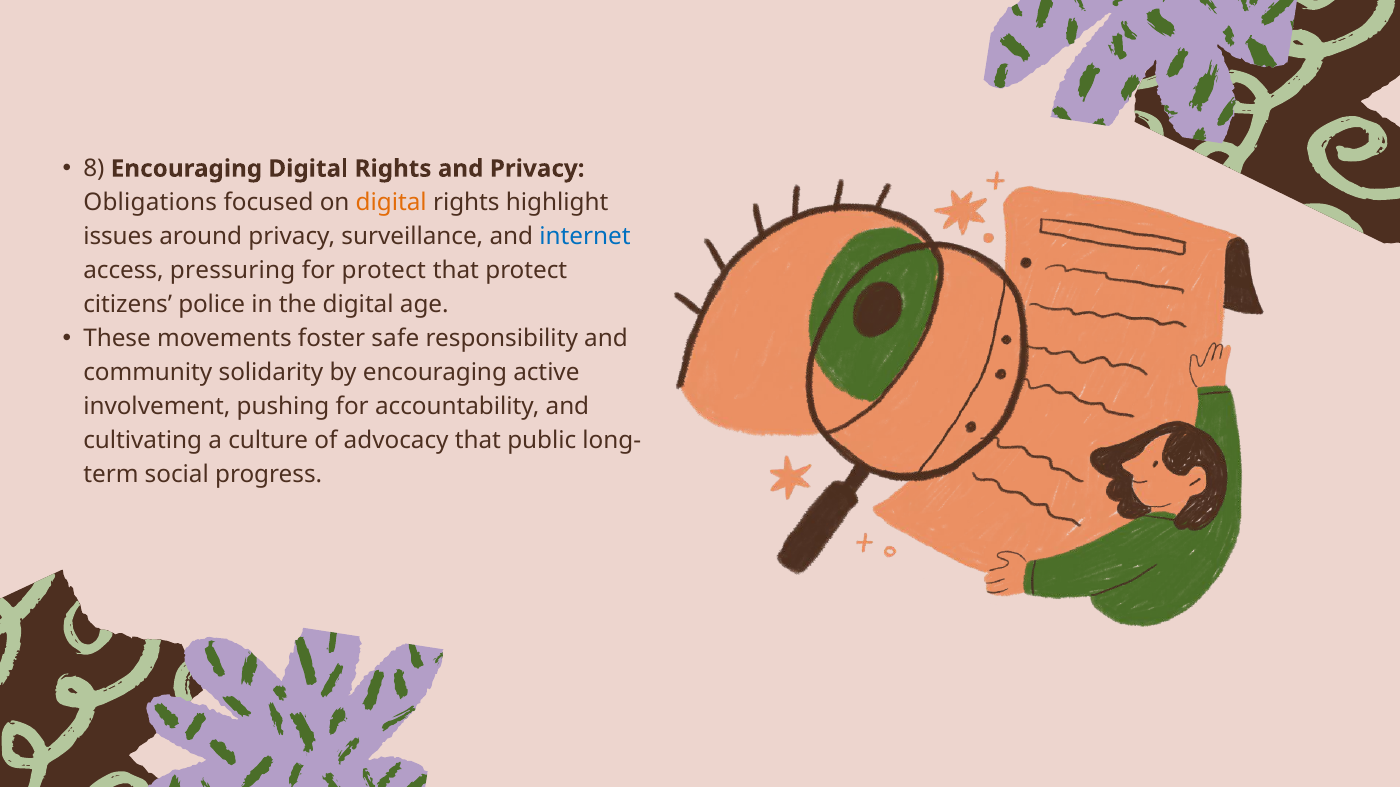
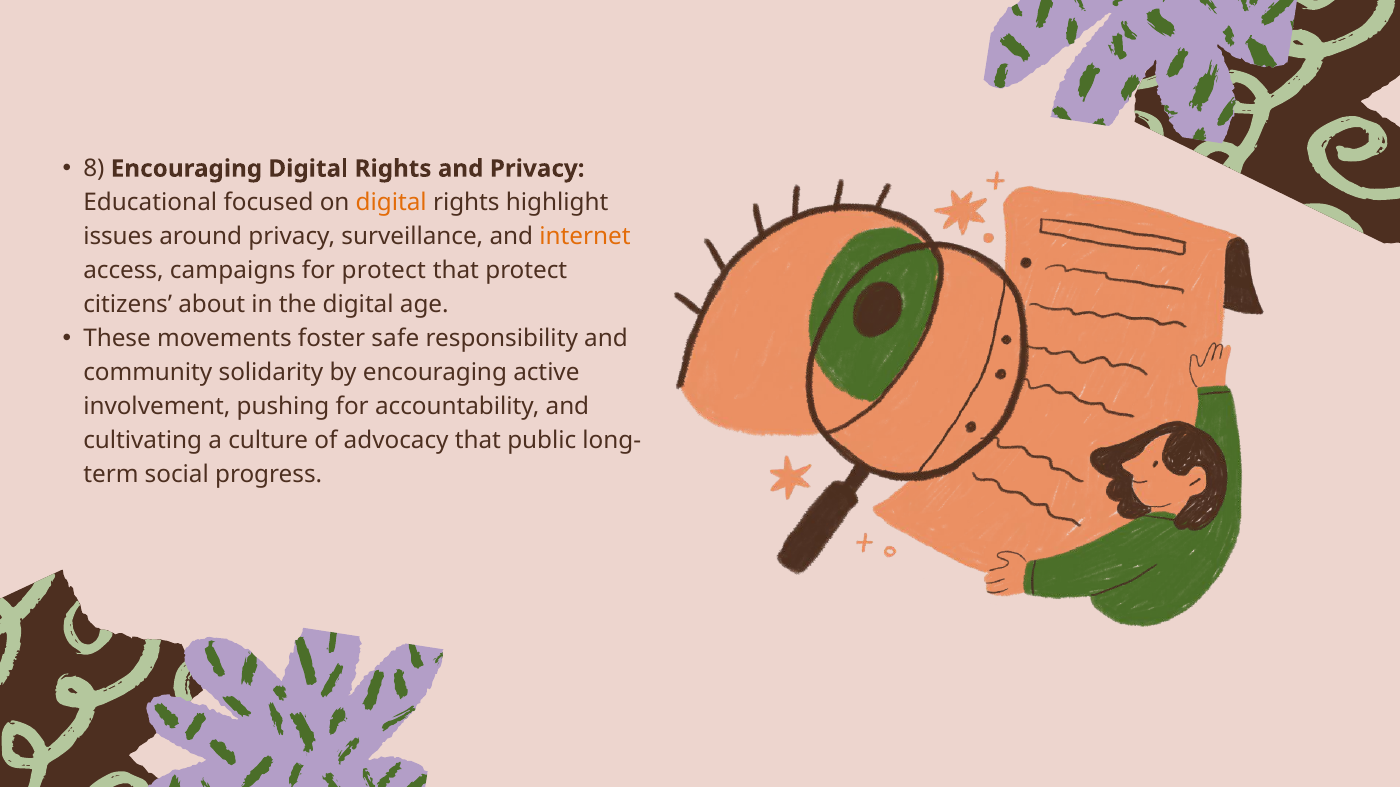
Obligations: Obligations -> Educational
internet colour: blue -> orange
pressuring: pressuring -> campaigns
police: police -> about
